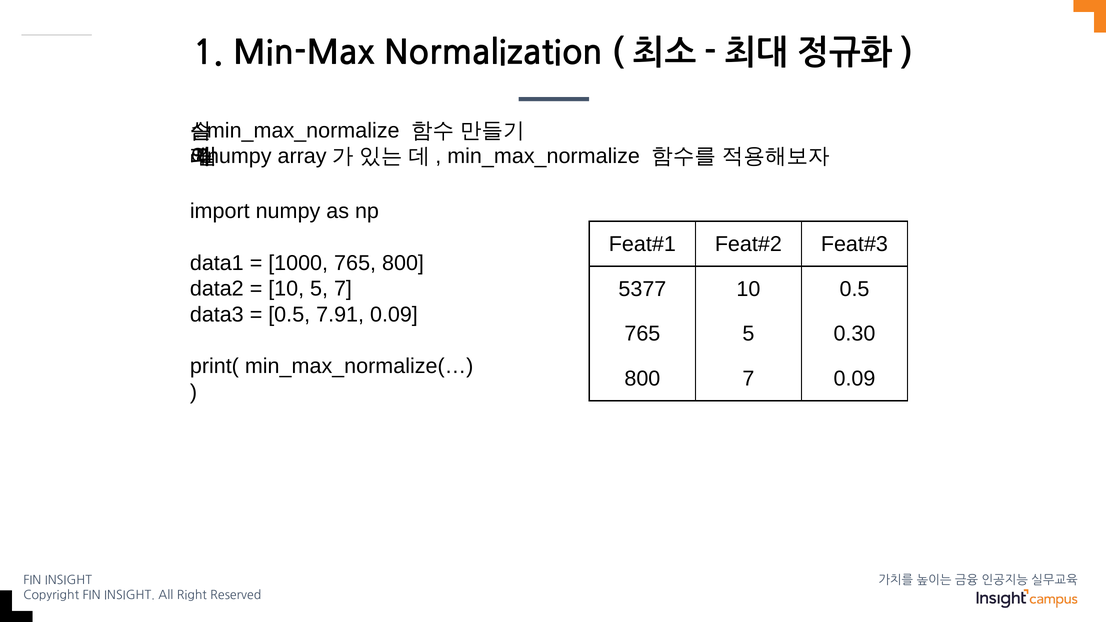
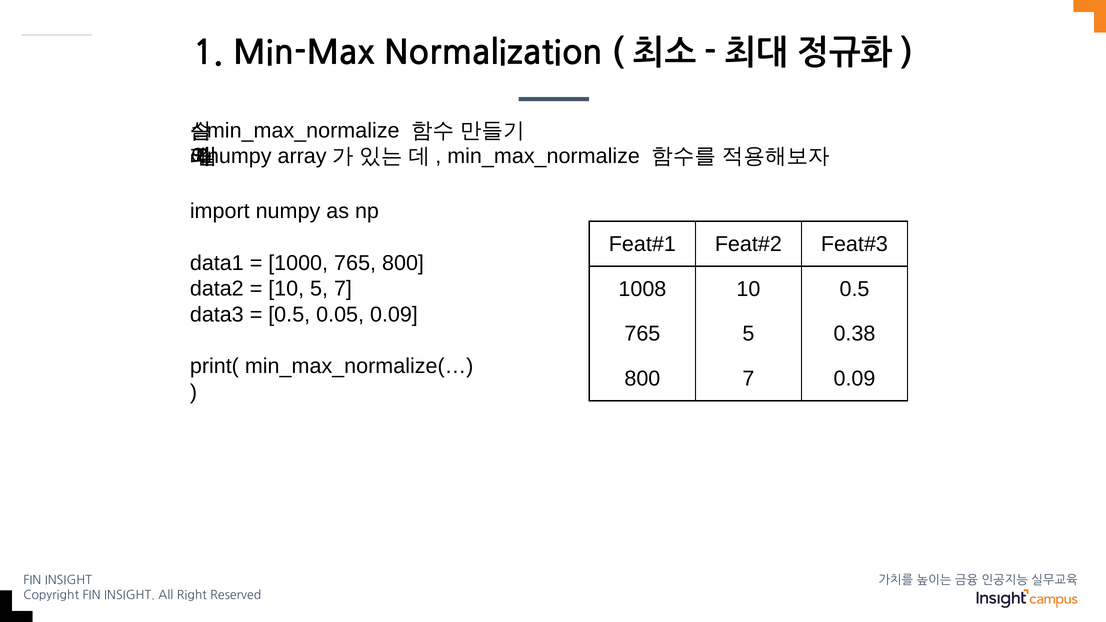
5377: 5377 -> 1008
7.91: 7.91 -> 0.05
0.30: 0.30 -> 0.38
